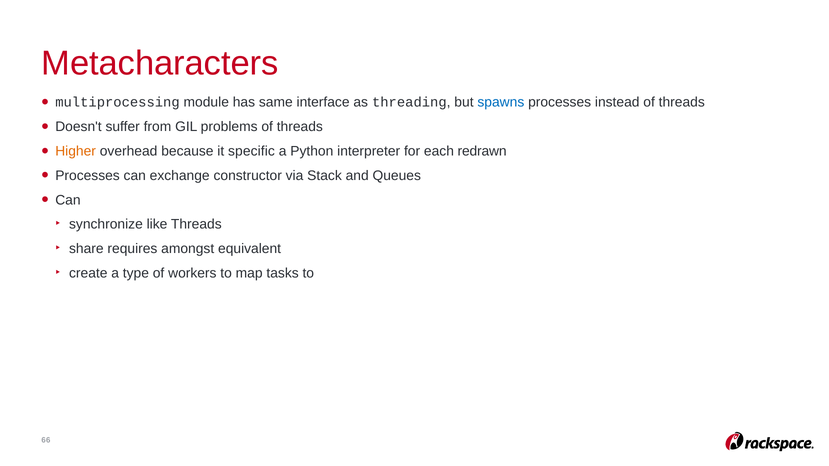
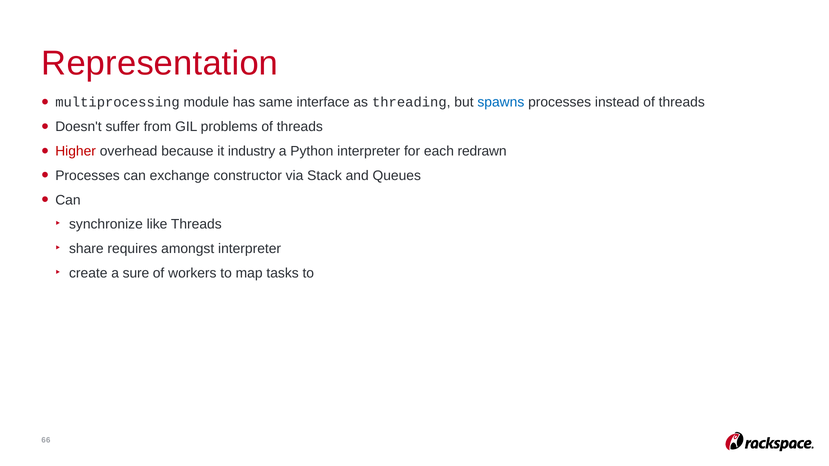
Metacharacters: Metacharacters -> Representation
Higher colour: orange -> red
specific: specific -> industry
amongst equivalent: equivalent -> interpreter
type: type -> sure
